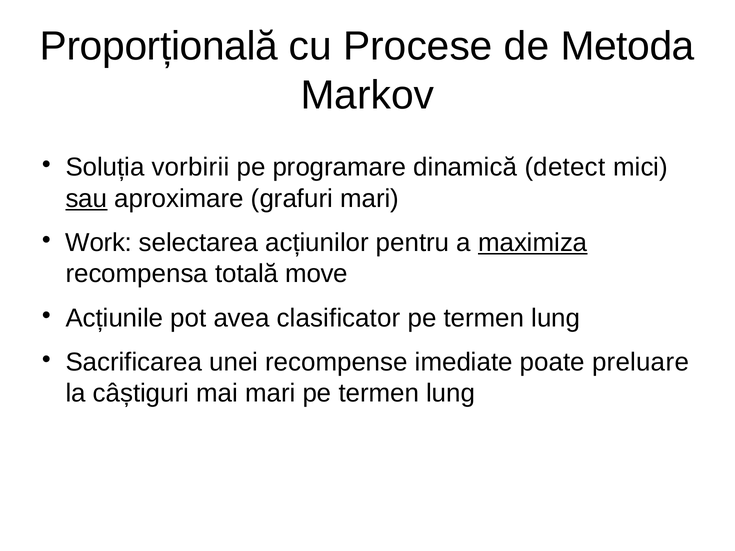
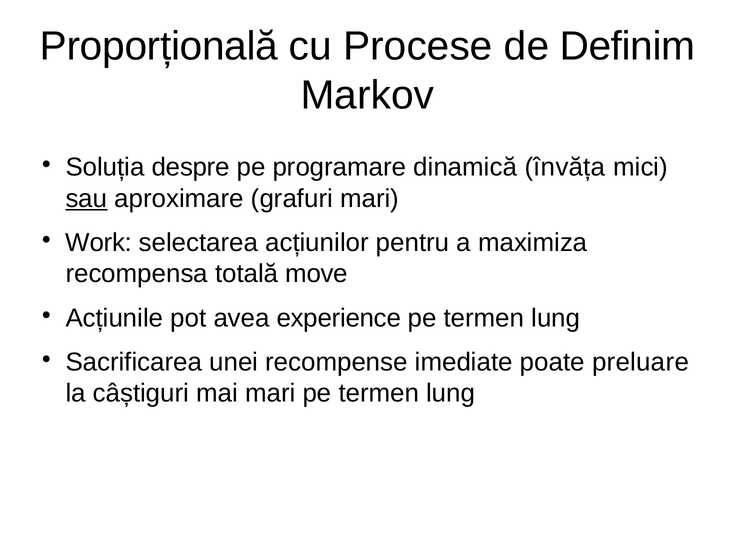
Metoda: Metoda -> Definim
vorbirii: vorbirii -> despre
detect: detect -> învăța
maximiza underline: present -> none
clasificator: clasificator -> experience
